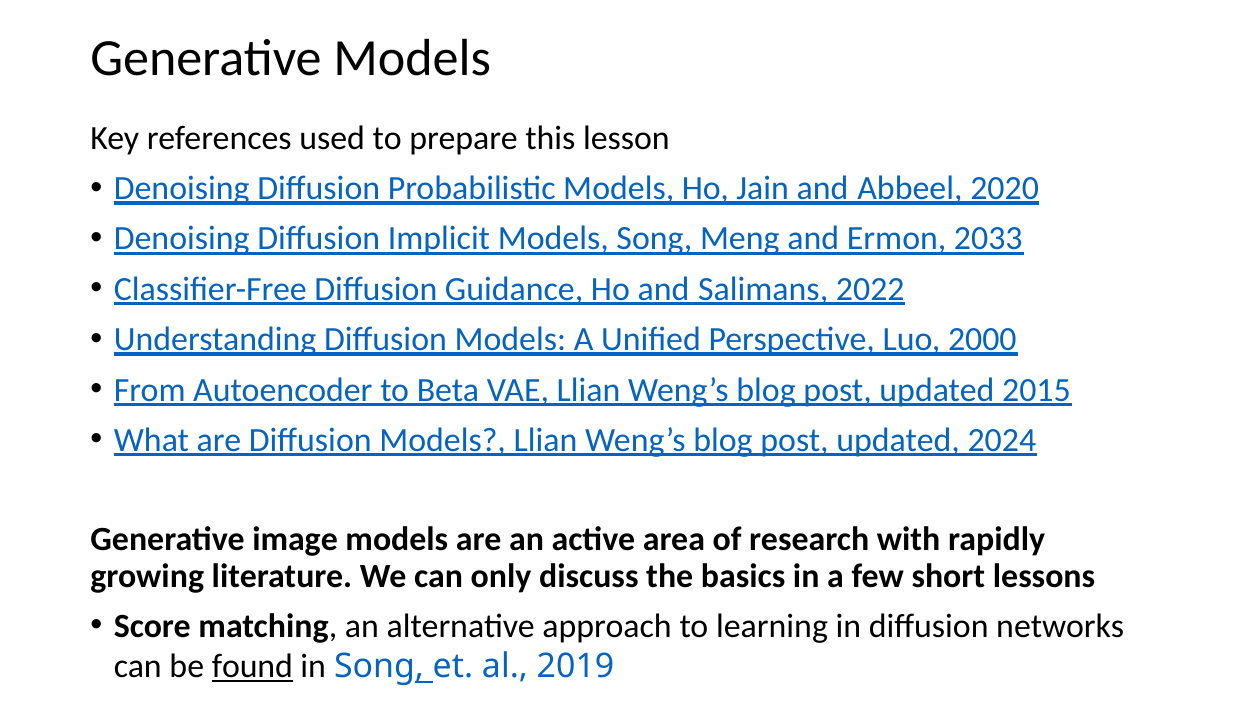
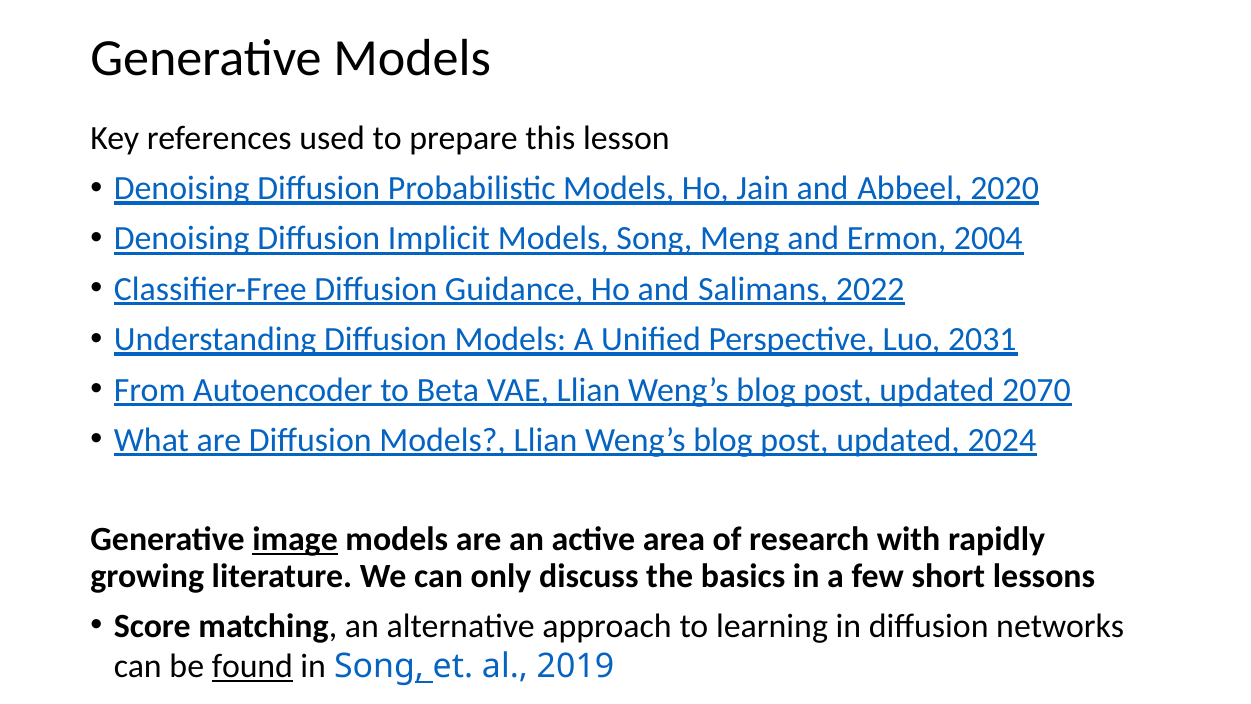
2033: 2033 -> 2004
2000: 2000 -> 2031
2015: 2015 -> 2070
image underline: none -> present
